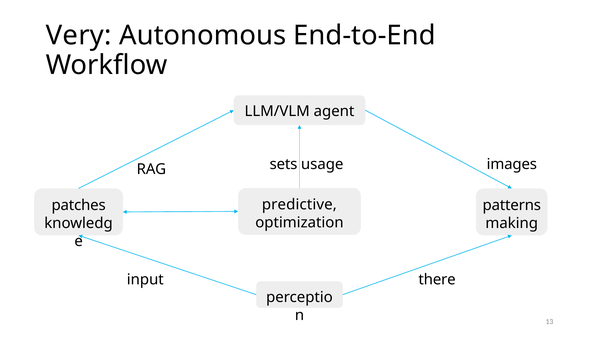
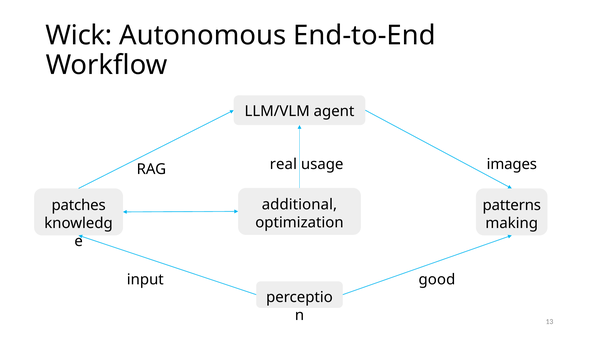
Very: Very -> Wick
sets: sets -> real
predictive: predictive -> additional
there: there -> good
